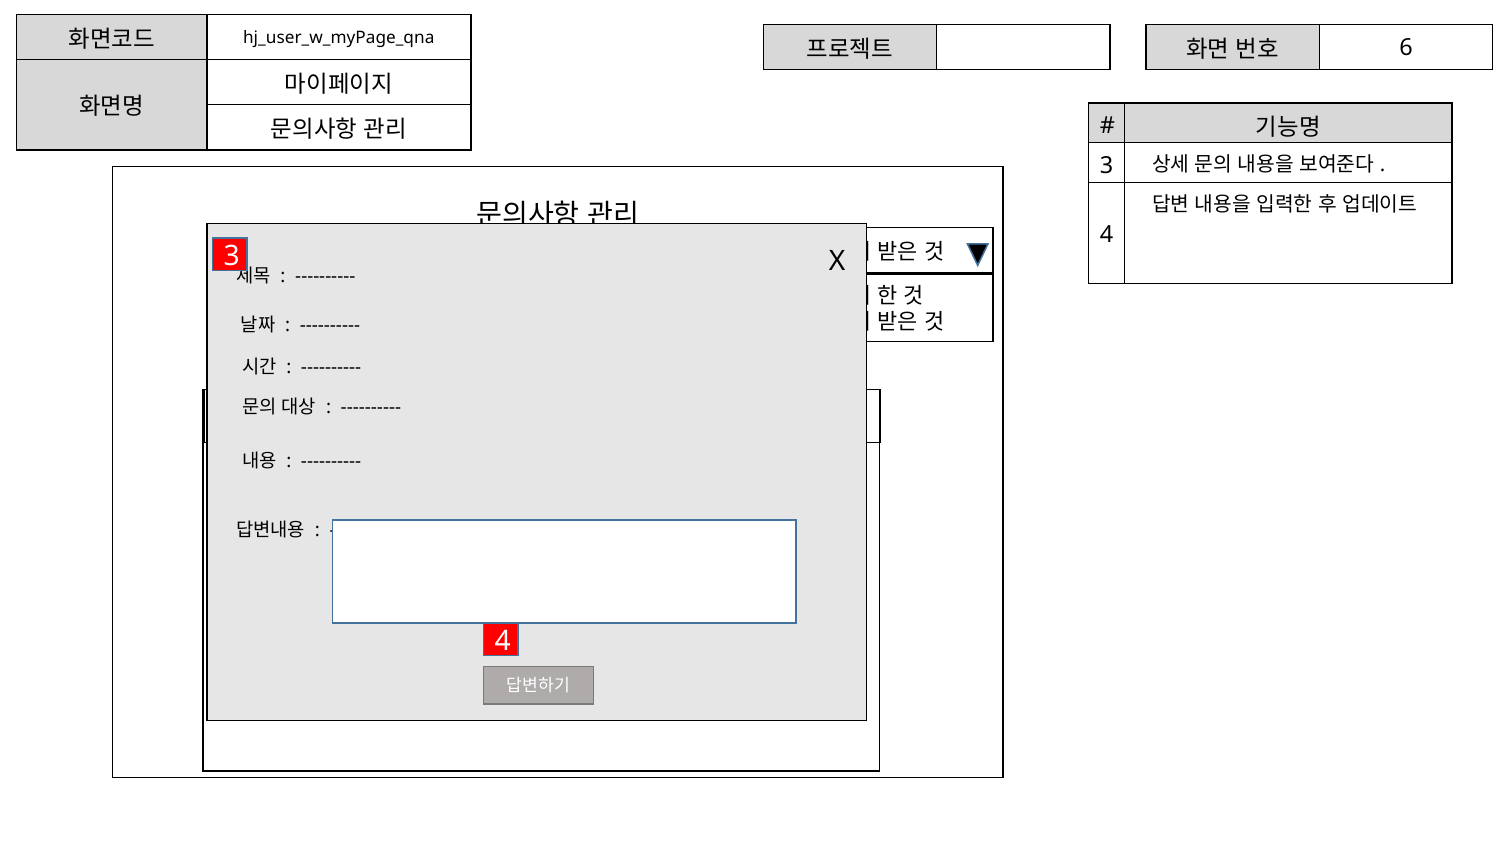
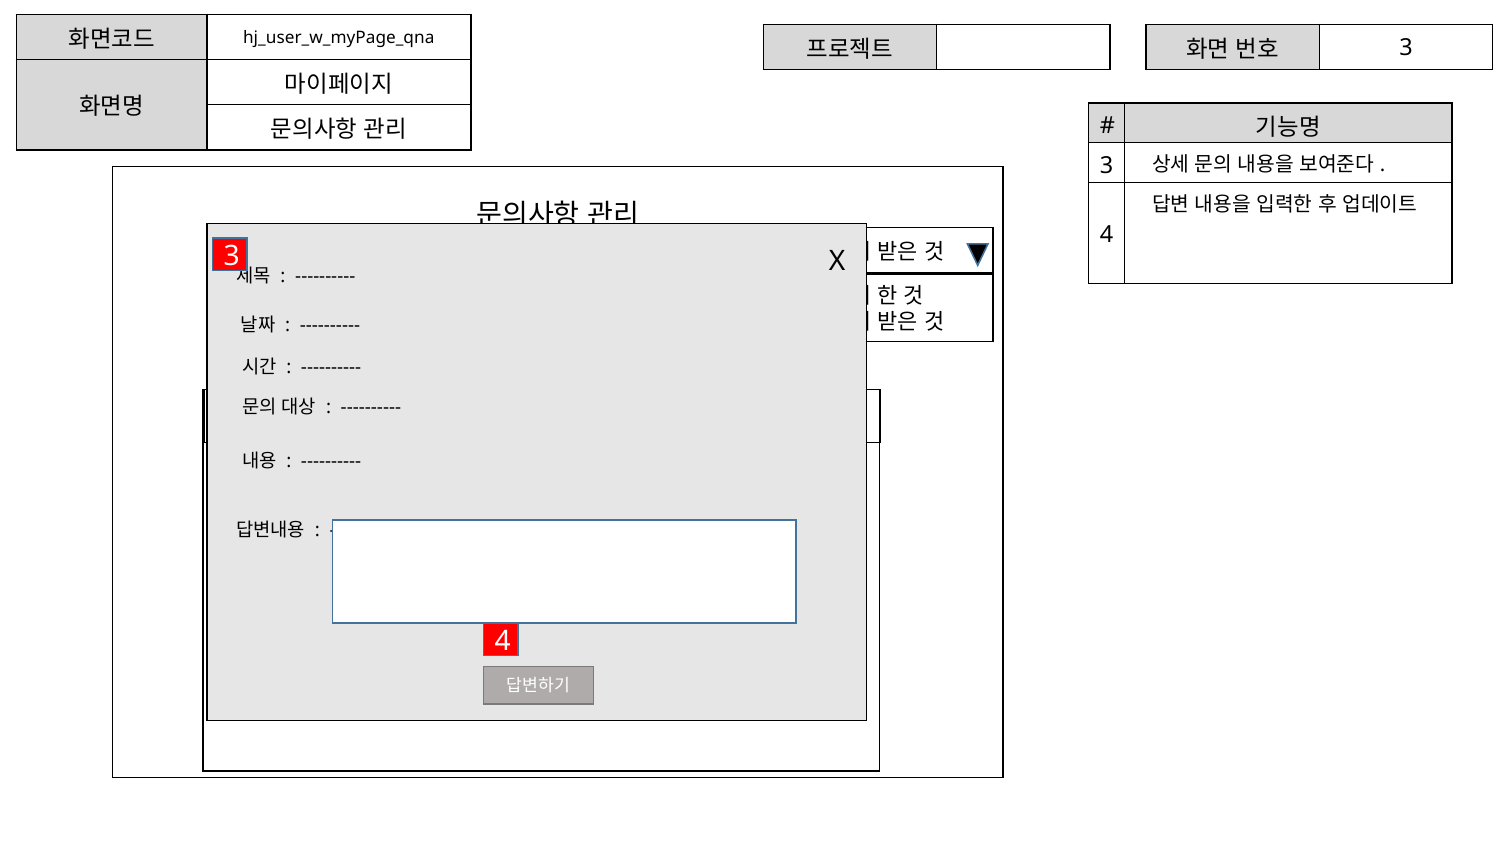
6 at (1406, 48): 6 -> 3
